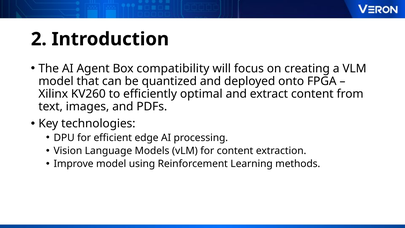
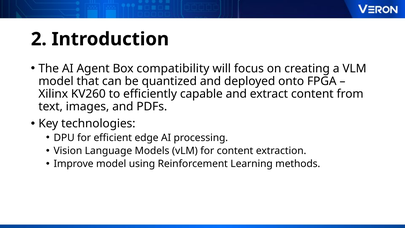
optimal: optimal -> capable
